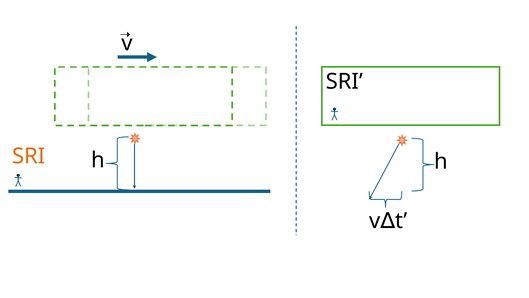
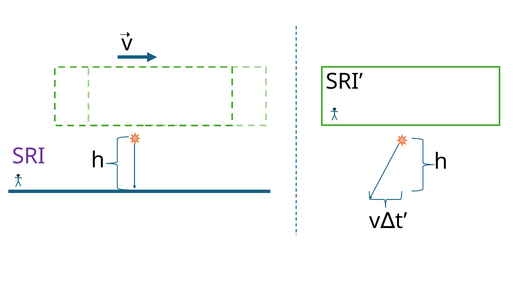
SRI at (29, 156) colour: orange -> purple
